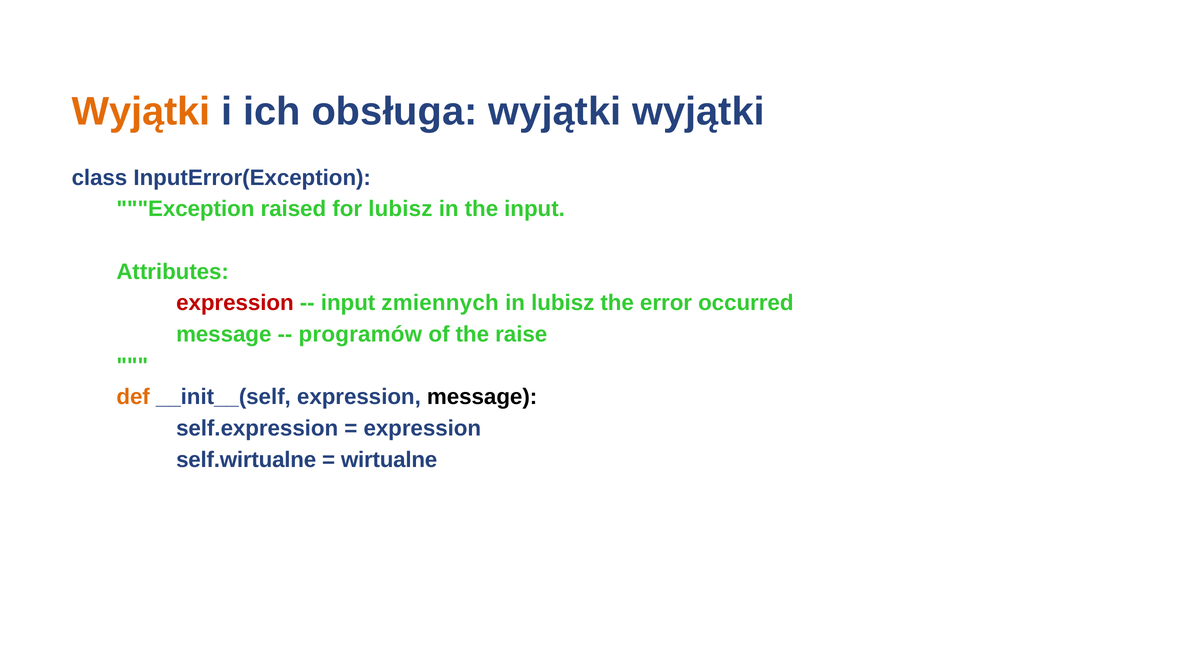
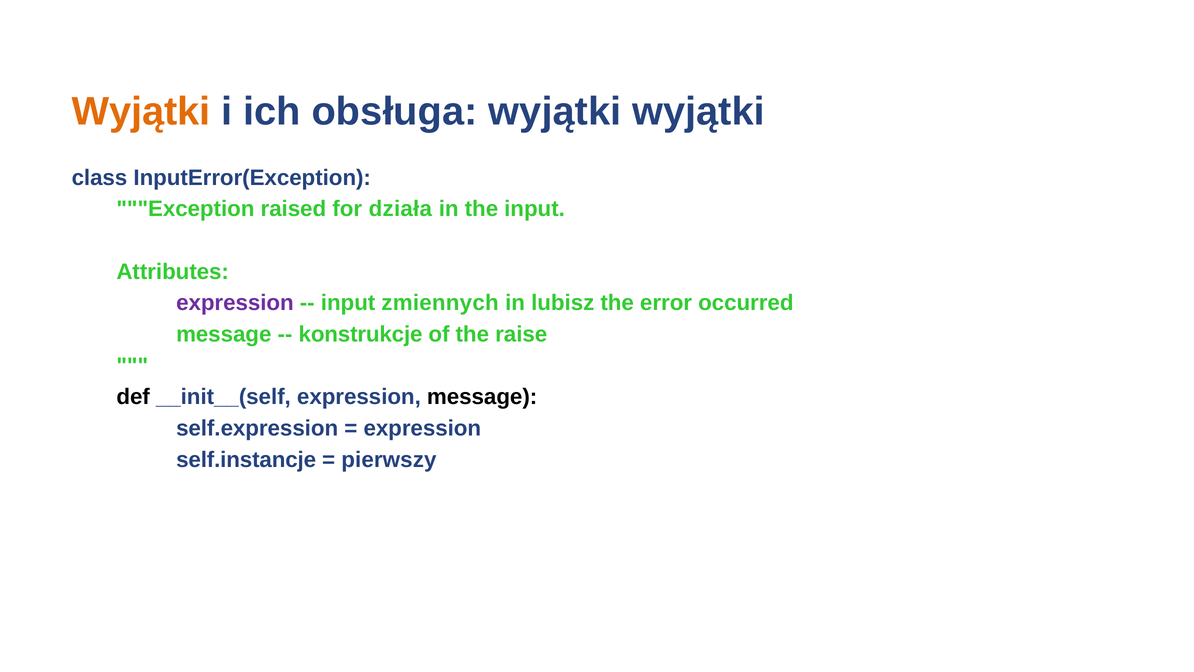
for lubisz: lubisz -> działa
expression at (235, 303) colour: red -> purple
programów: programów -> konstrukcje
def colour: orange -> black
self.wirtualne: self.wirtualne -> self.instancje
wirtualne: wirtualne -> pierwszy
